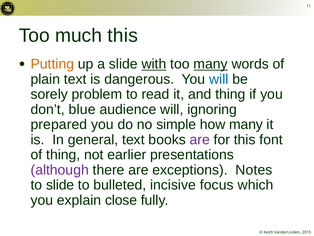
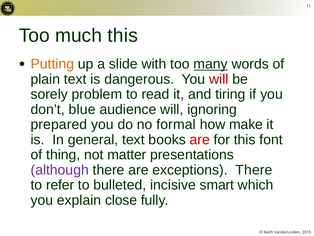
with underline: present -> none
will at (219, 79) colour: blue -> red
and thing: thing -> tiring
simple: simple -> formal
how many: many -> make
are at (200, 139) colour: purple -> red
earlier: earlier -> matter
exceptions Notes: Notes -> There
to slide: slide -> refer
focus: focus -> smart
